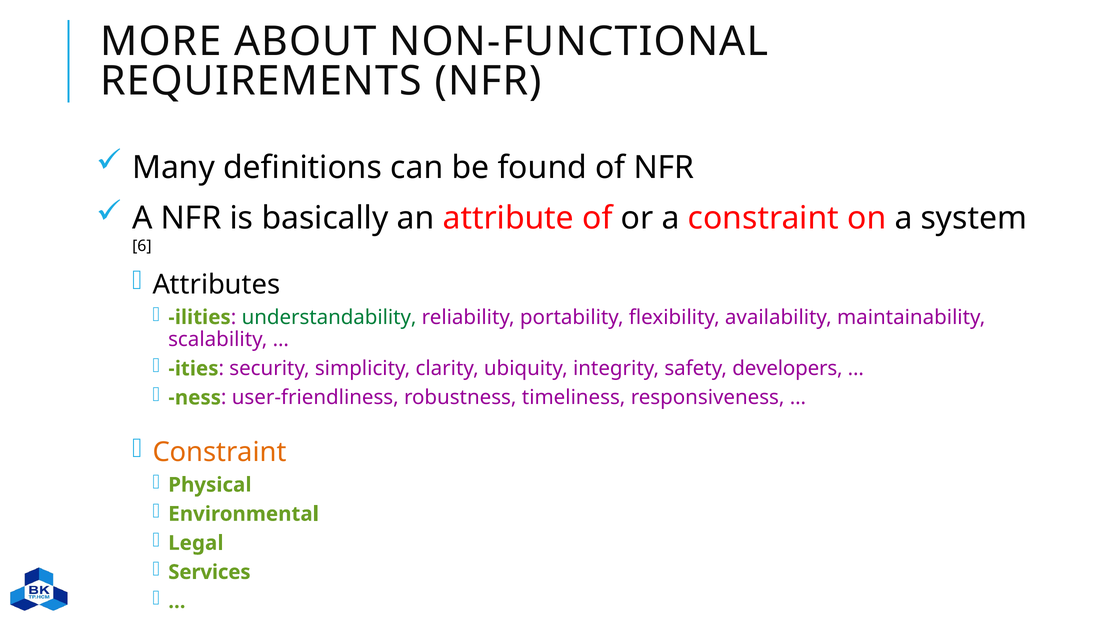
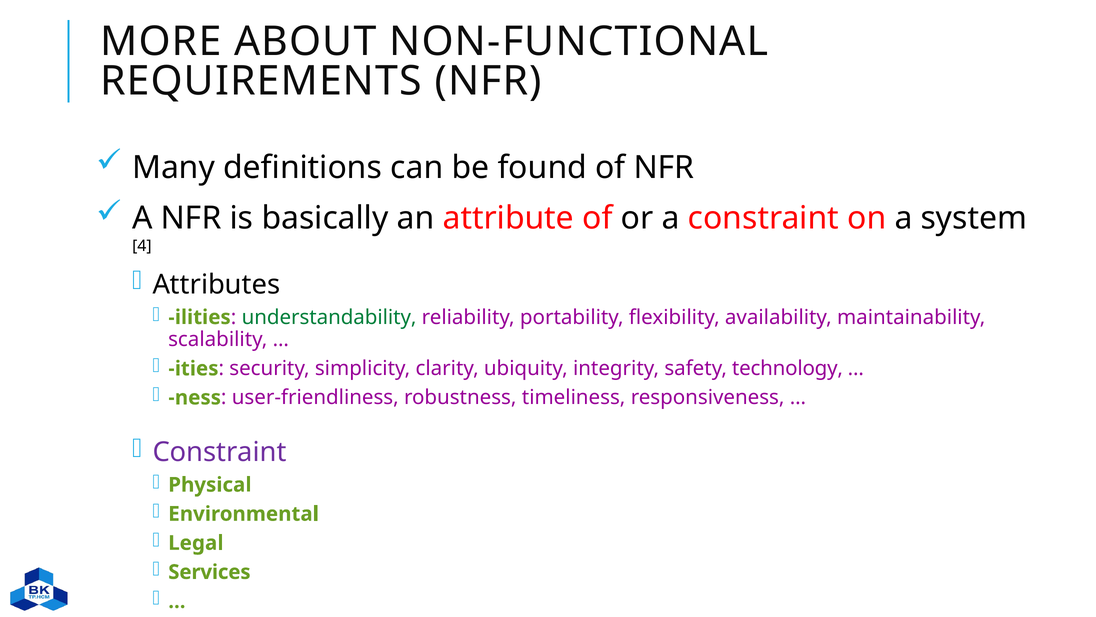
6: 6 -> 4
developers: developers -> technology
Constraint at (219, 452) colour: orange -> purple
